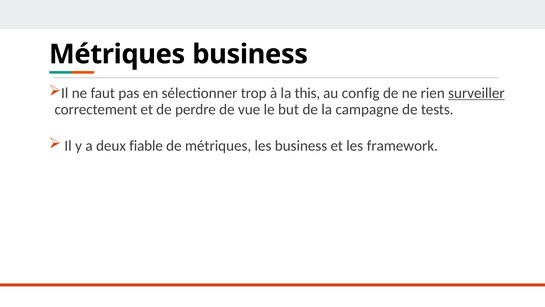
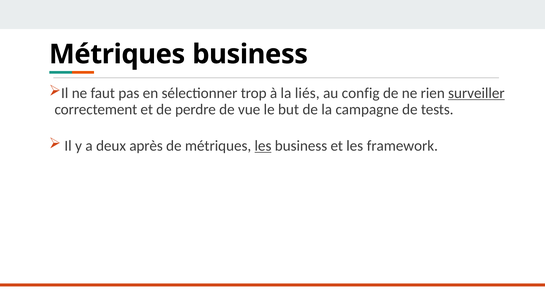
this: this -> liés
fiable: fiable -> après
les at (263, 146) underline: none -> present
